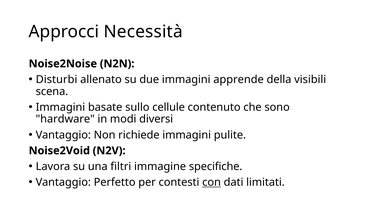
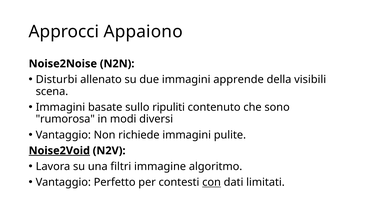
Necessità: Necessità -> Appaiono
cellule: cellule -> ripuliti
hardware: hardware -> rumorosa
Noise2Void underline: none -> present
specifiche: specifiche -> algoritmo
